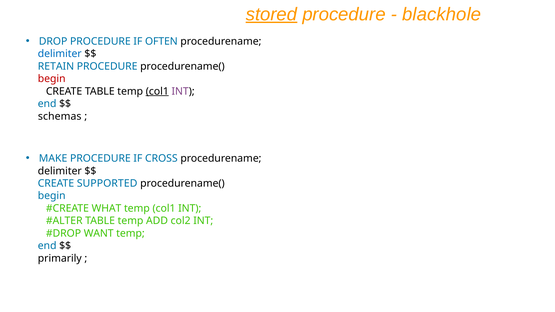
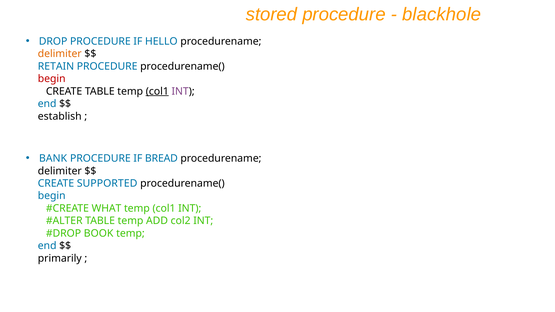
stored underline: present -> none
OFTEN: OFTEN -> HELLO
delimiter at (60, 54) colour: blue -> orange
schemas: schemas -> establish
MAKE: MAKE -> BANK
CROSS: CROSS -> BREAD
WANT: WANT -> BOOK
